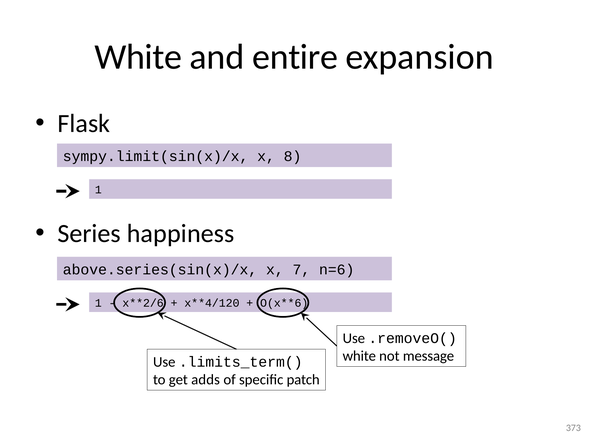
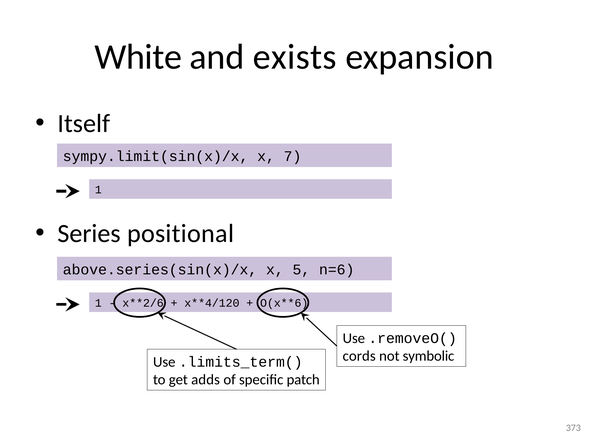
entire: entire -> exists
Flask: Flask -> Itself
8: 8 -> 7
happiness: happiness -> positional
7: 7 -> 5
white at (359, 356): white -> cords
message: message -> symbolic
